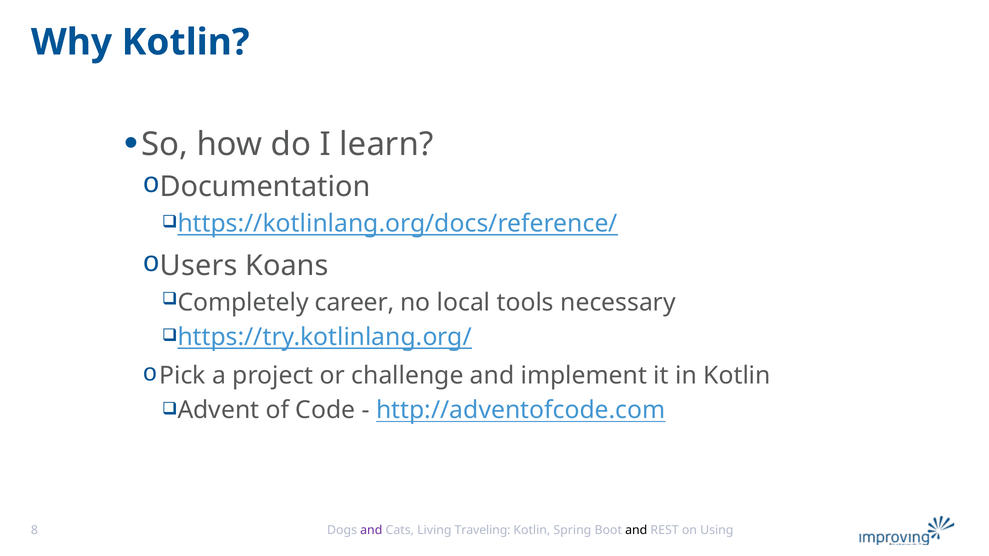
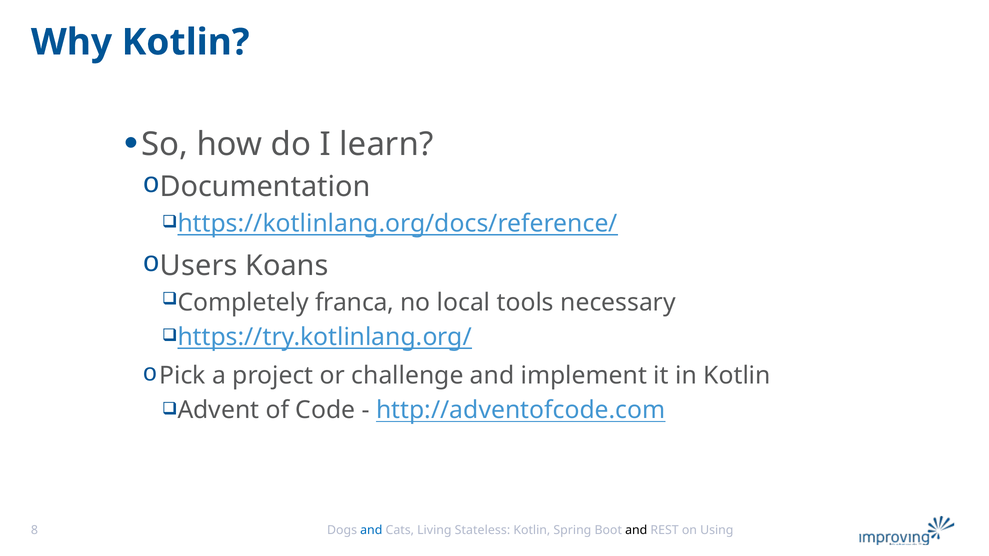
career: career -> franca
and at (371, 530) colour: purple -> blue
Traveling: Traveling -> Stateless
